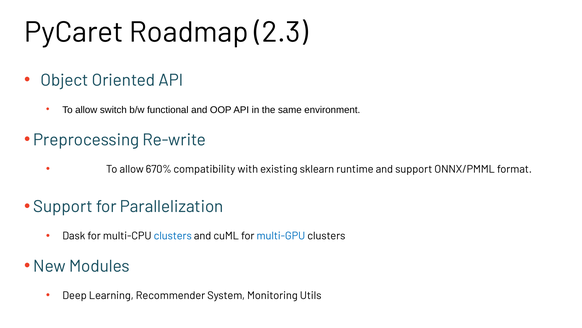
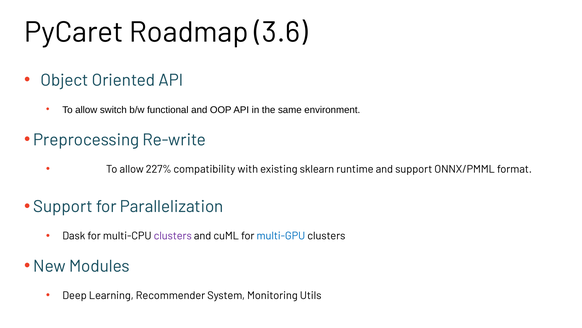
2.3: 2.3 -> 3.6
670%: 670% -> 227%
clusters at (173, 236) colour: blue -> purple
